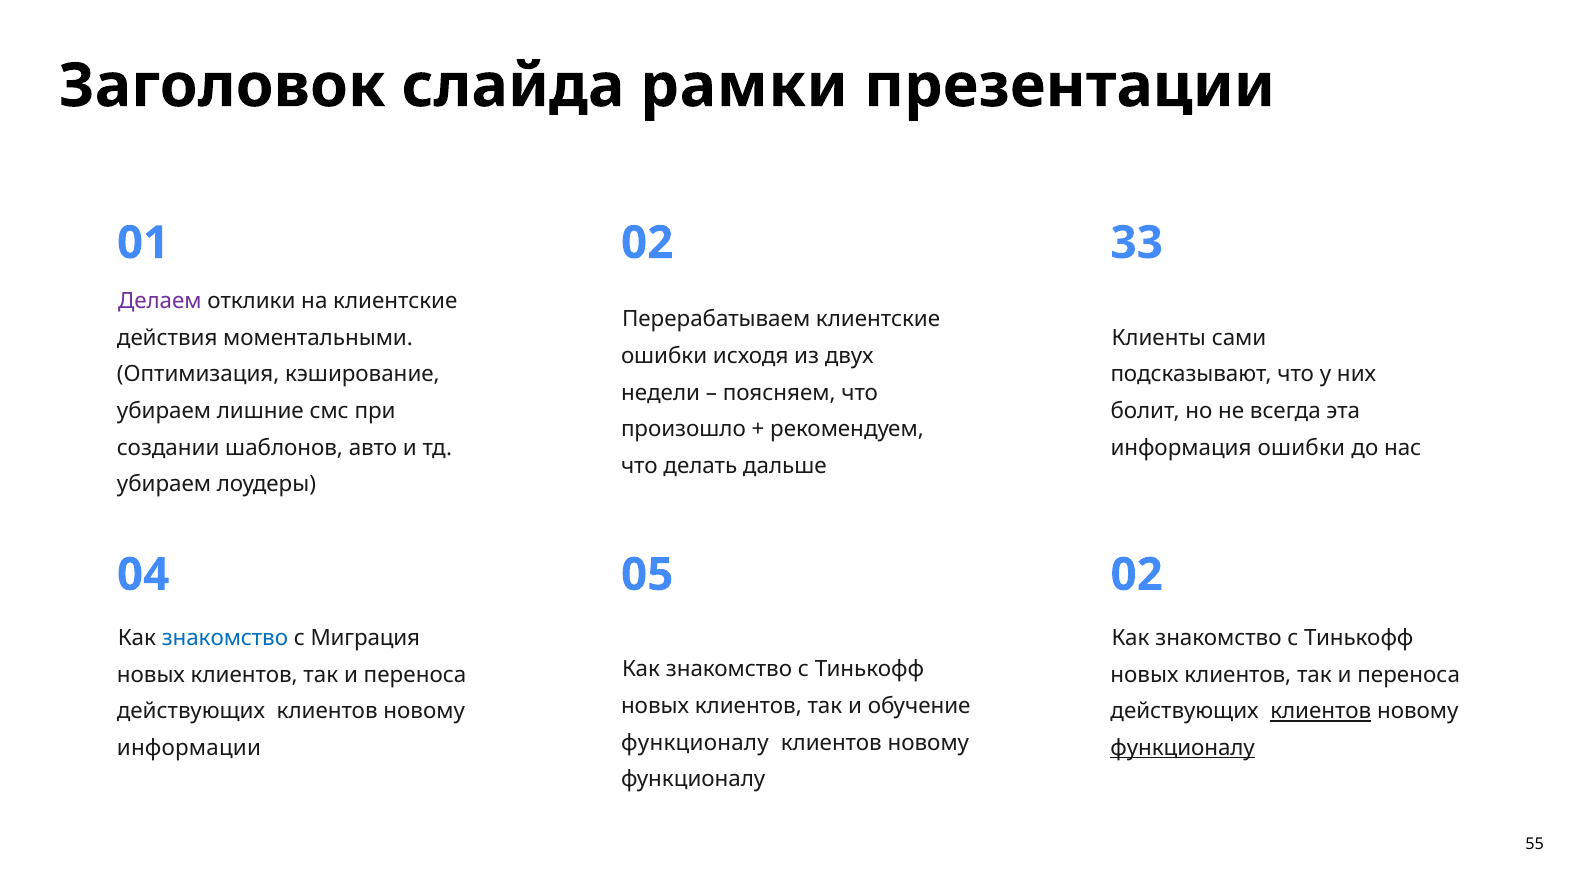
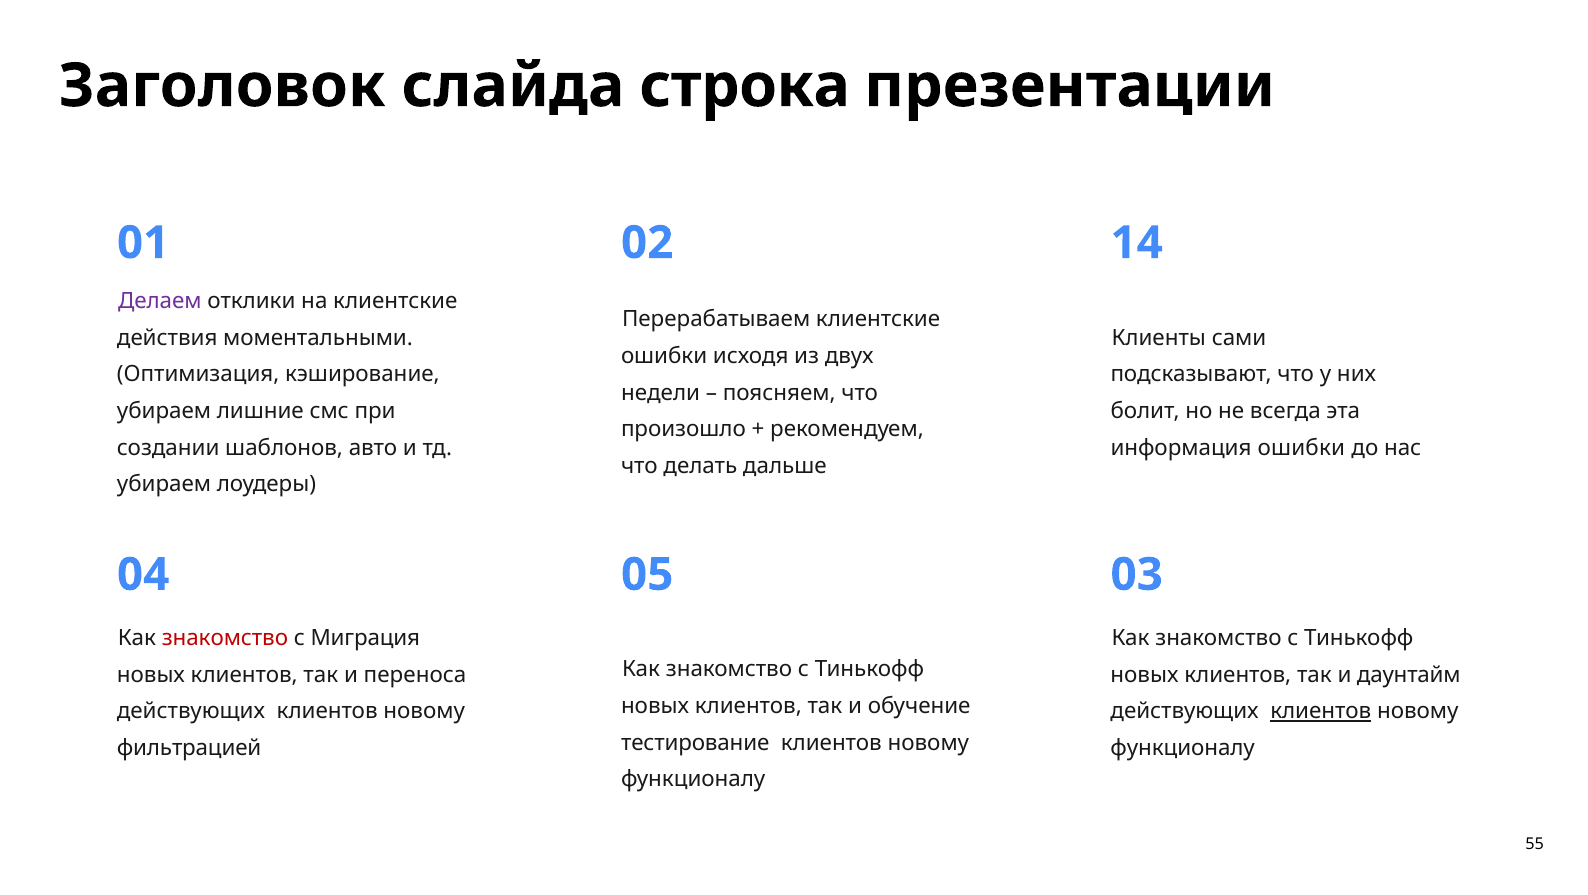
рамки: рамки -> строка
33: 33 -> 14
05 02: 02 -> 03
знакомство at (225, 638) colour: blue -> red
переноса at (1409, 675): переноса -> даунтайм
функционалу at (695, 743): функционалу -> тестирование
информации: информации -> фильтрацией
функционалу at (1183, 748) underline: present -> none
